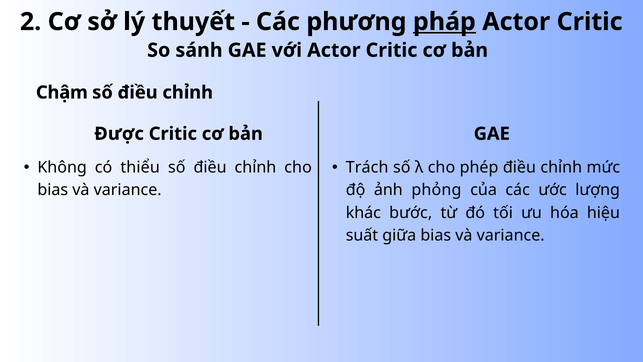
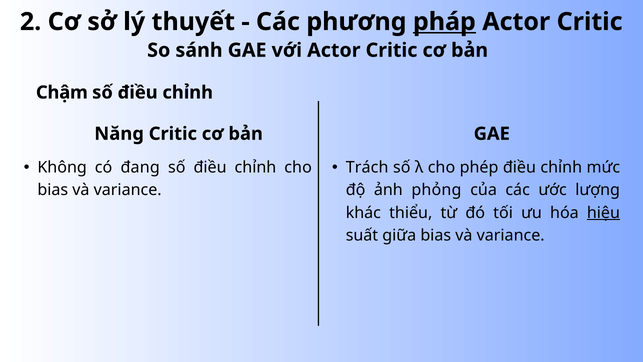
Được: Được -> Năng
thiểu: thiểu -> đang
bước: bước -> thiểu
hiệu underline: none -> present
